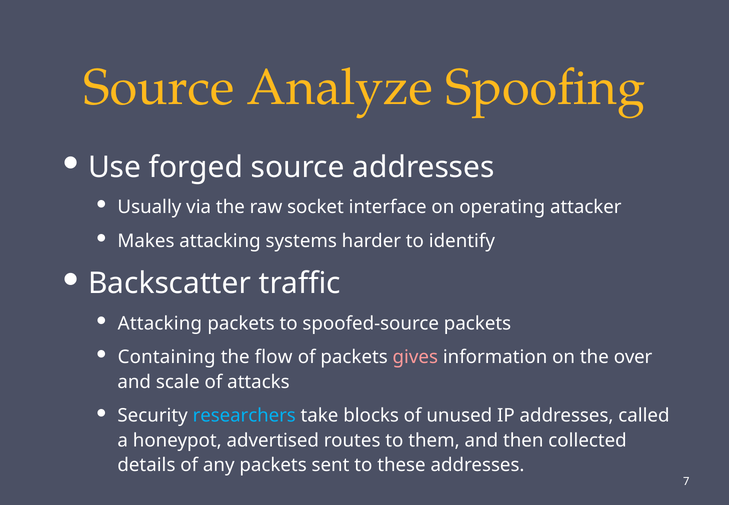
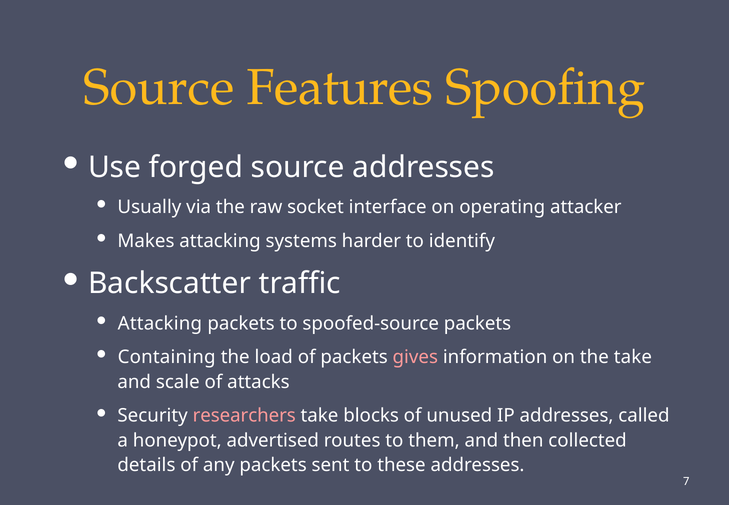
Analyze: Analyze -> Features
flow: flow -> load
the over: over -> take
researchers colour: light blue -> pink
